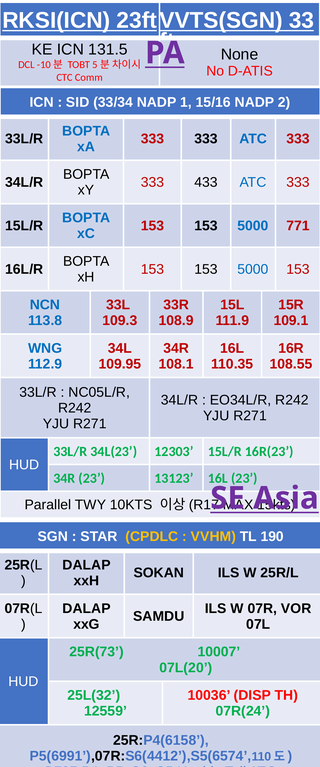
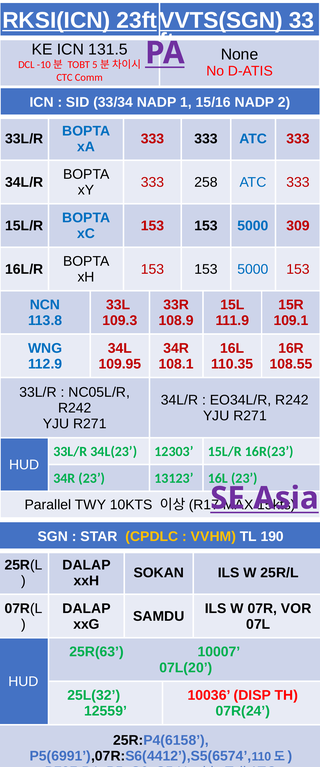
433: 433 -> 258
771: 771 -> 309
25R(73: 25R(73 -> 25R(63
